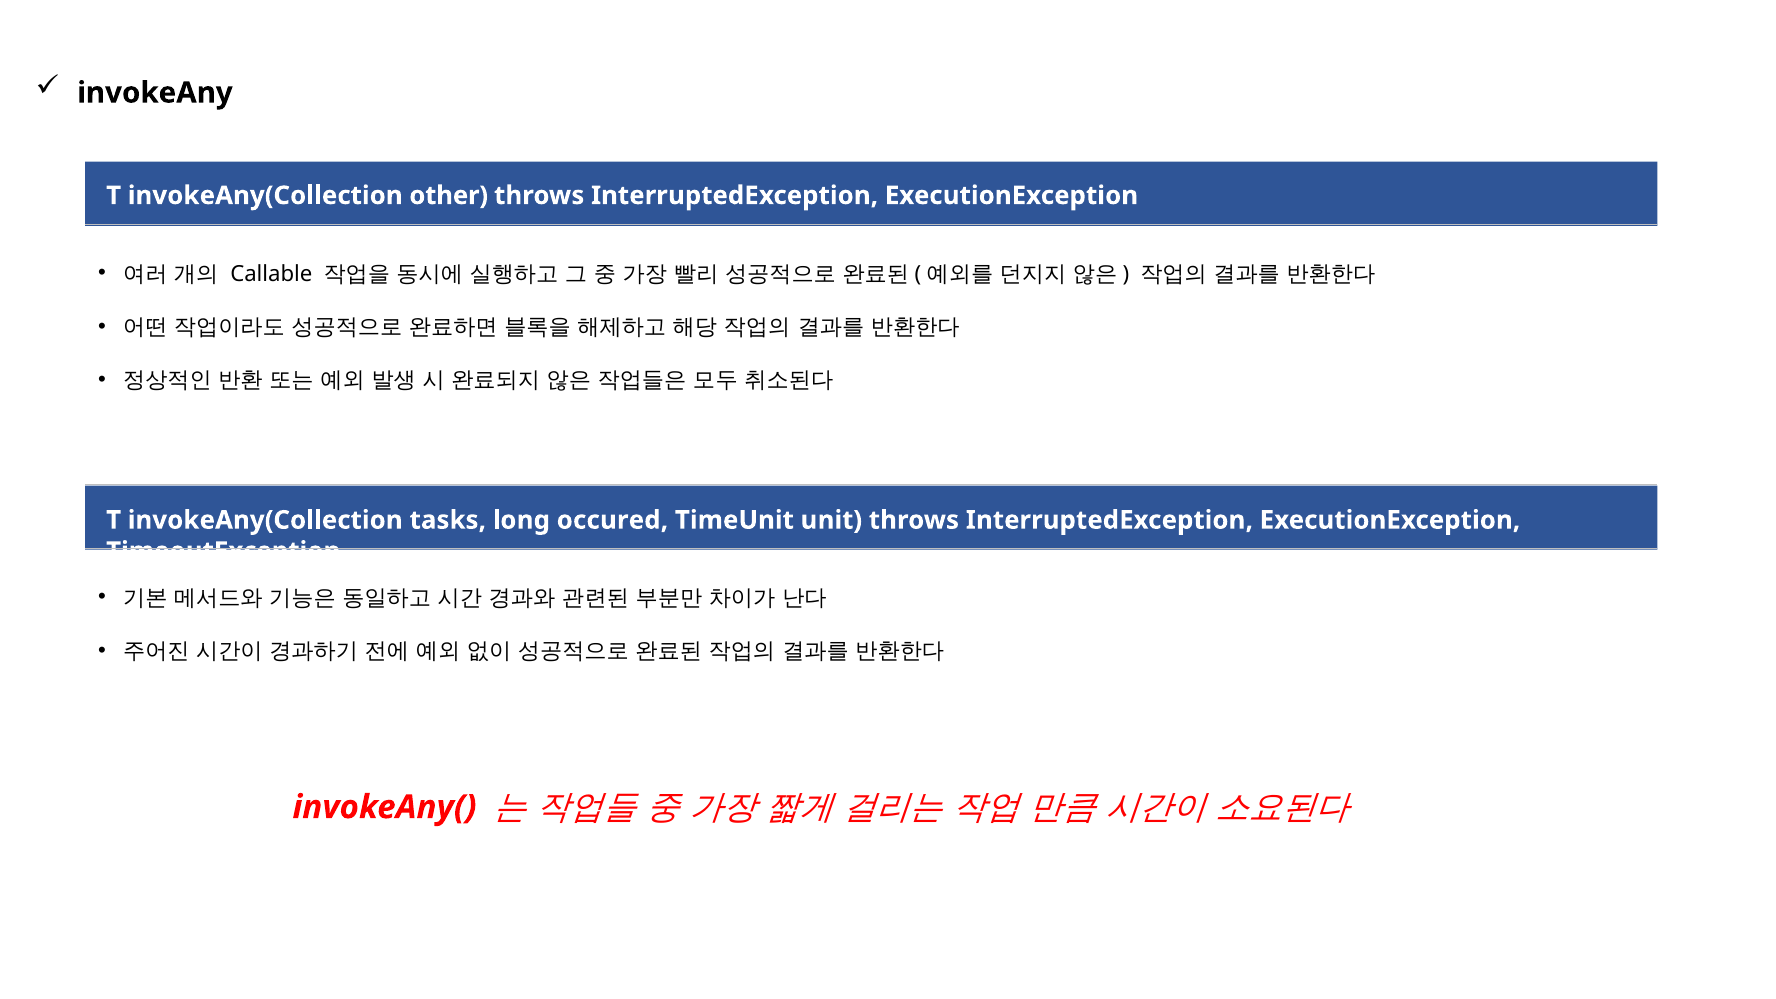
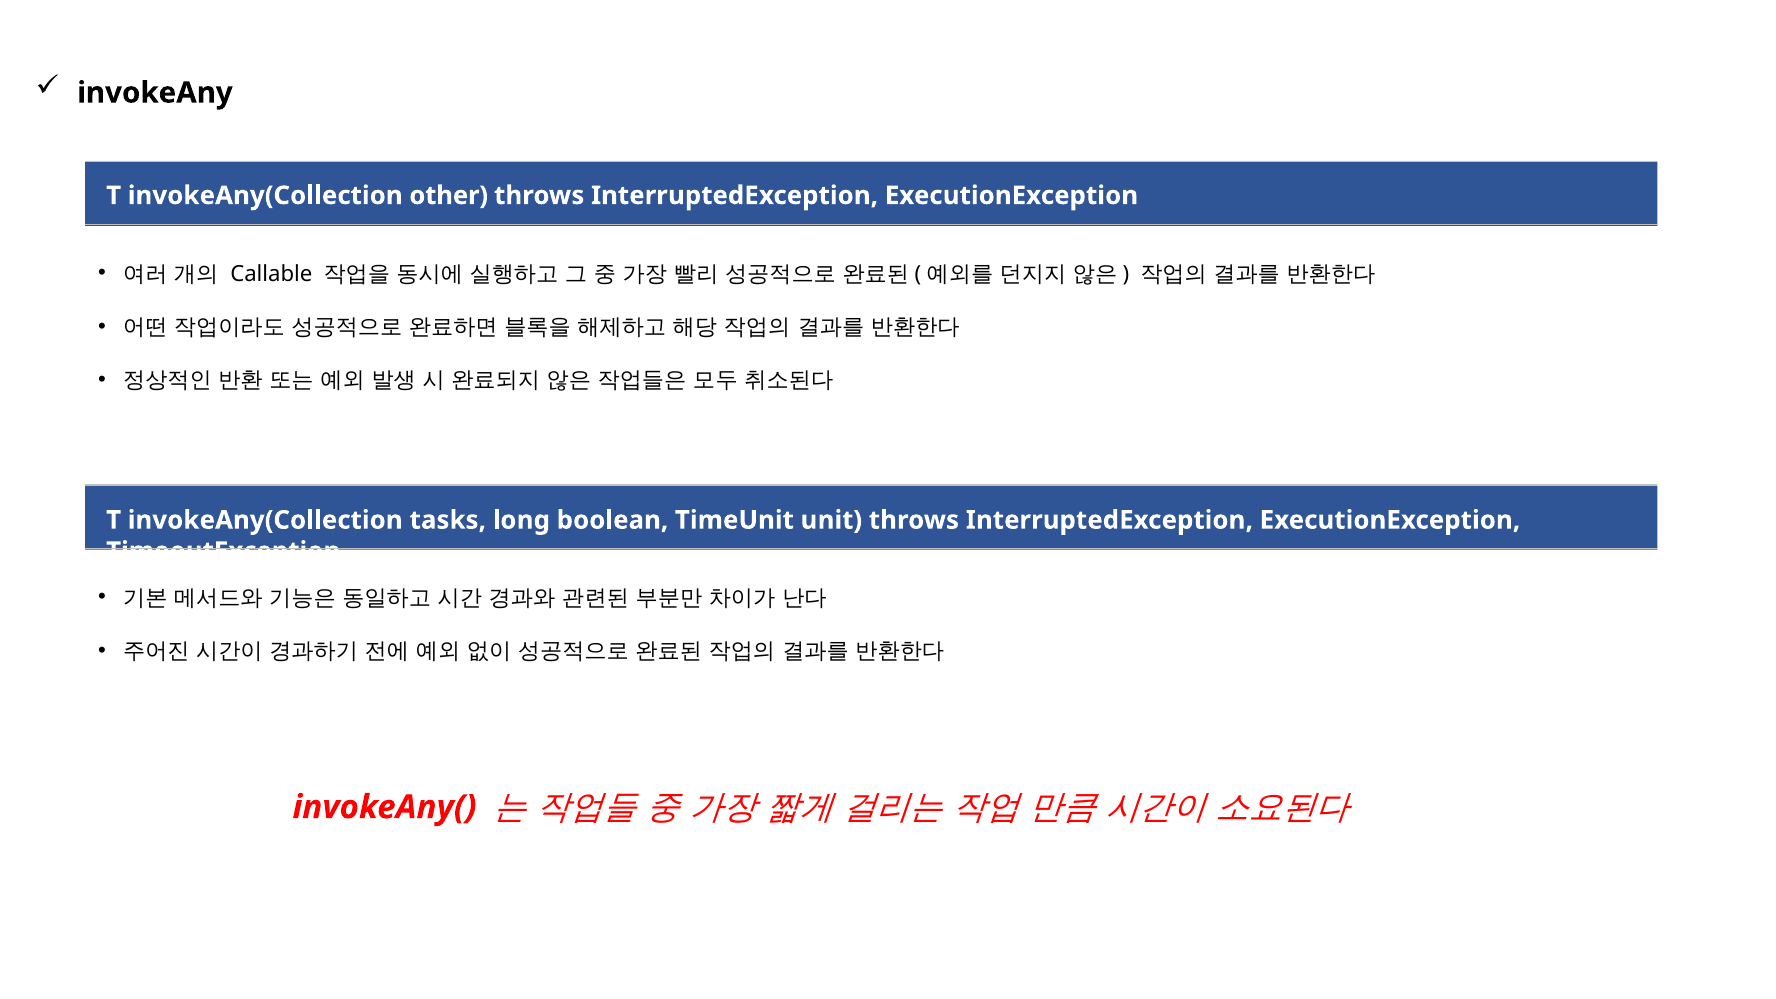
occured: occured -> boolean
